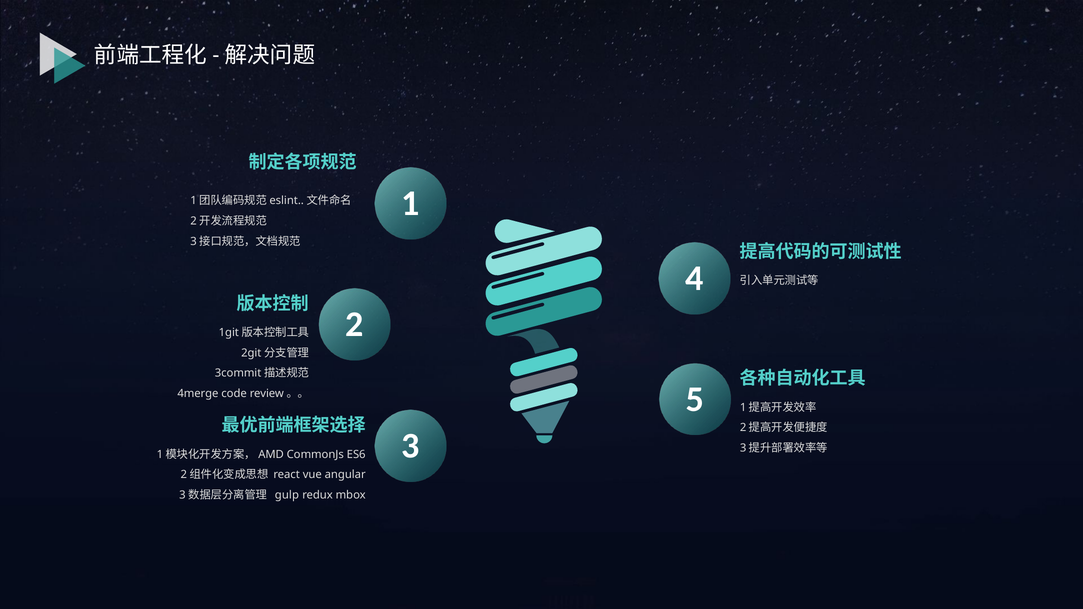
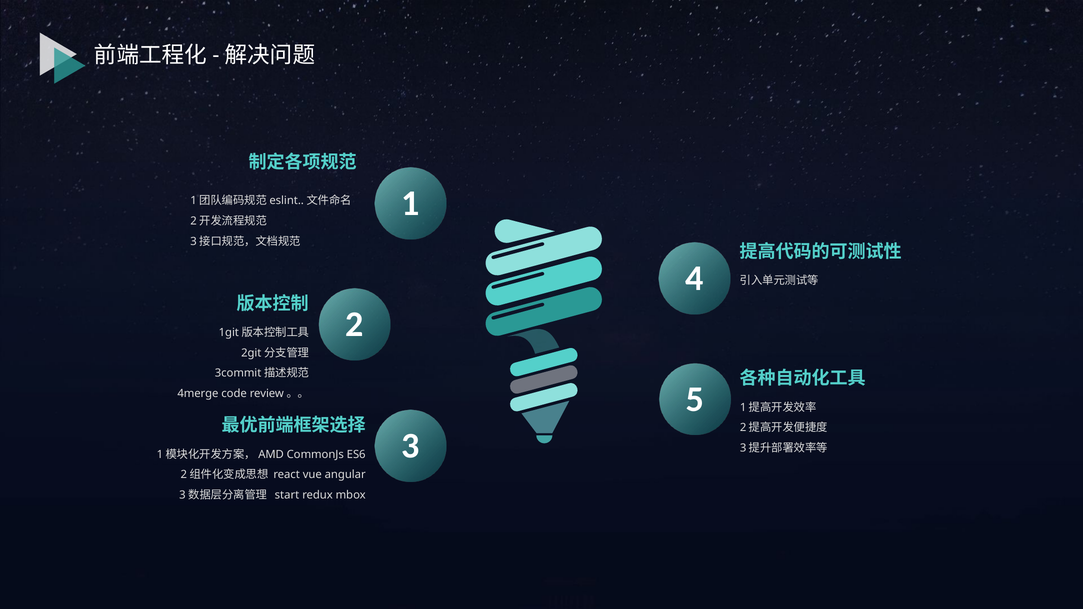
gulp: gulp -> start
